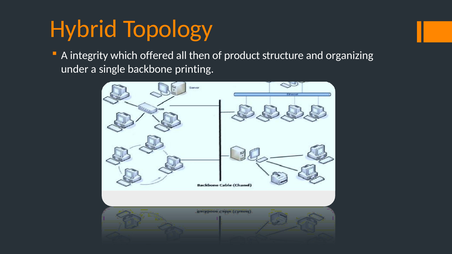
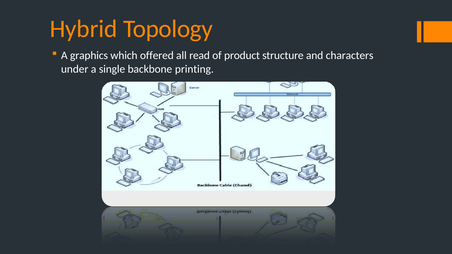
integrity: integrity -> graphics
then: then -> read
organizing: organizing -> characters
